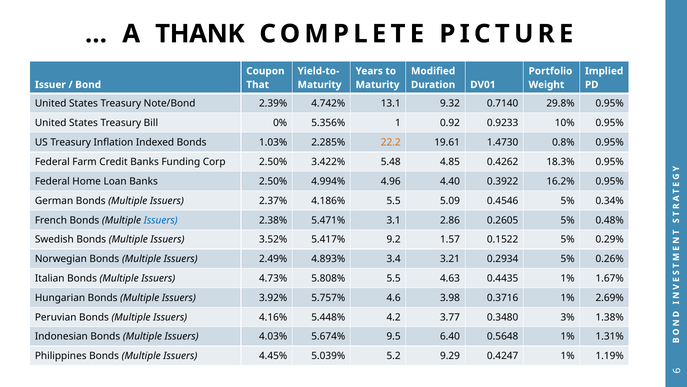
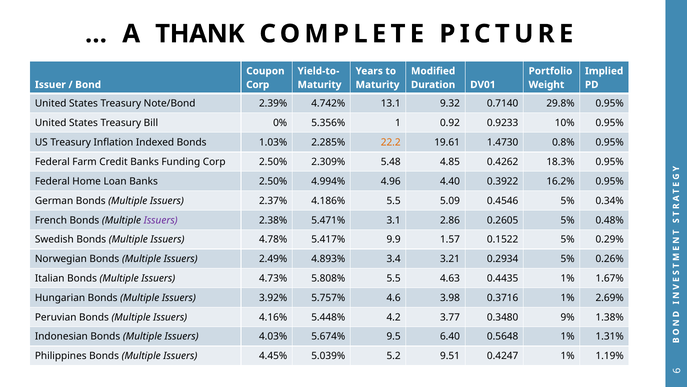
That at (258, 85): That -> Corp
3.422%: 3.422% -> 2.309%
Issuers at (161, 220) colour: blue -> purple
3.52%: 3.52% -> 4.78%
9.2: 9.2 -> 9.9
3%: 3% -> 9%
9.29: 9.29 -> 9.51
